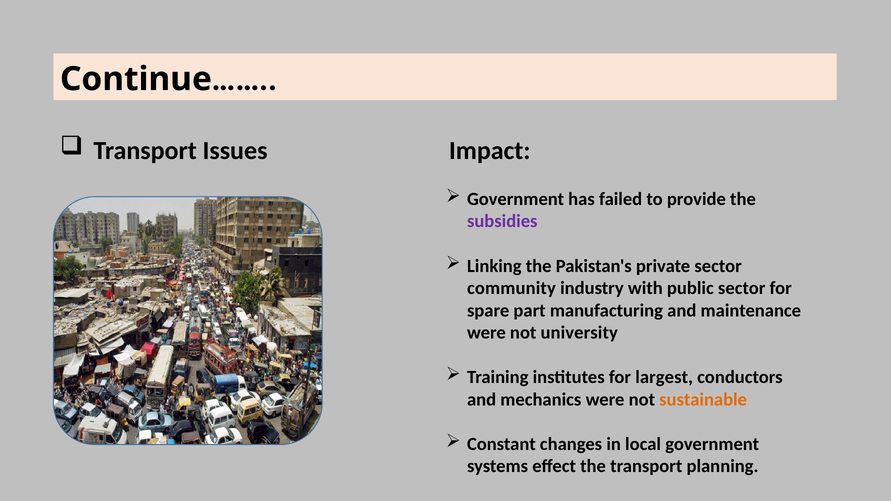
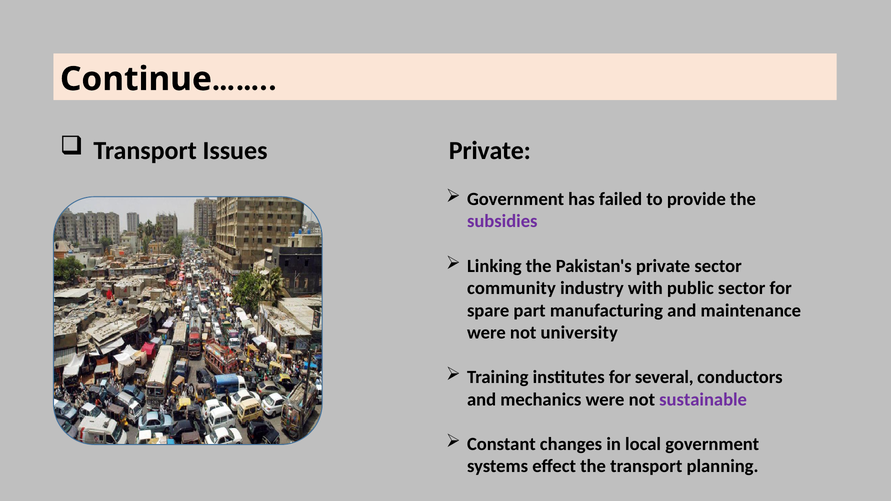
Issues Impact: Impact -> Private
largest: largest -> several
sustainable colour: orange -> purple
